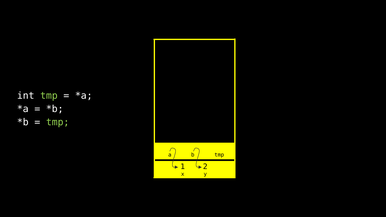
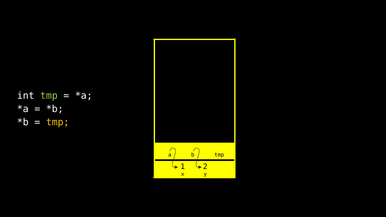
tmp at (58, 122) colour: light green -> yellow
